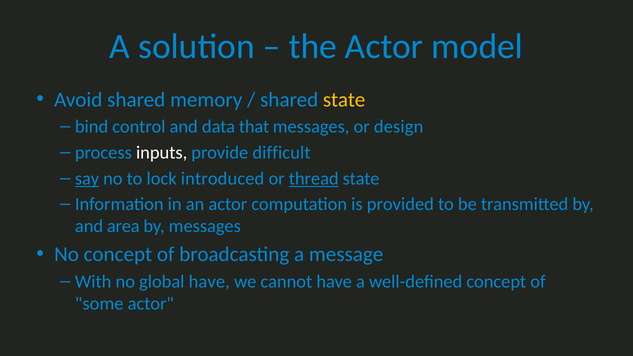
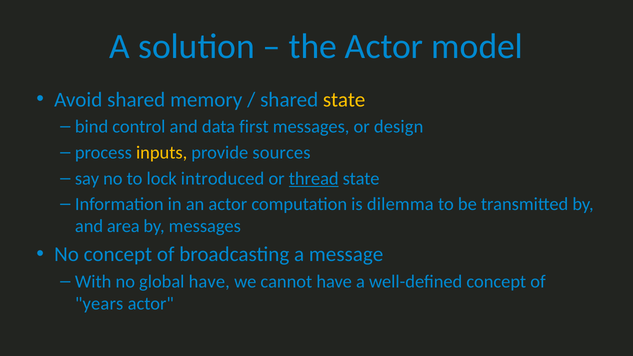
that: that -> first
inputs colour: white -> yellow
difficult: difficult -> sources
say underline: present -> none
provided: provided -> dilemma
some: some -> years
